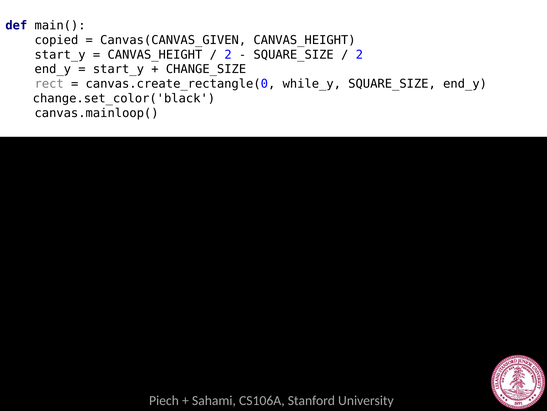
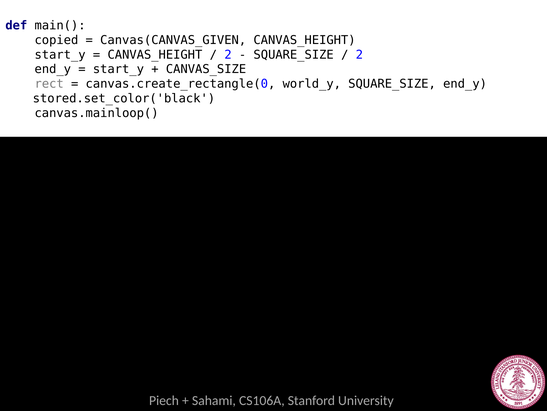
CHANGE_SIZE: CHANGE_SIZE -> CANVAS_SIZE
while_y: while_y -> world_y
change.set_color('black: change.set_color('black -> stored.set_color('black
